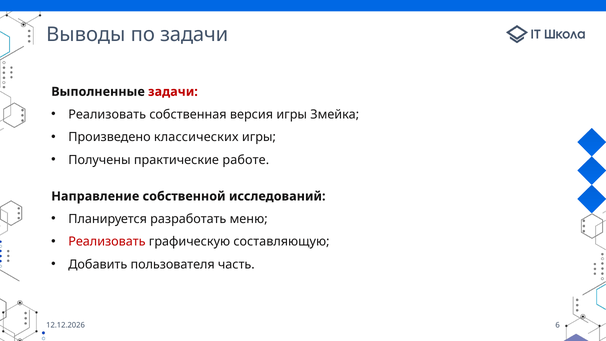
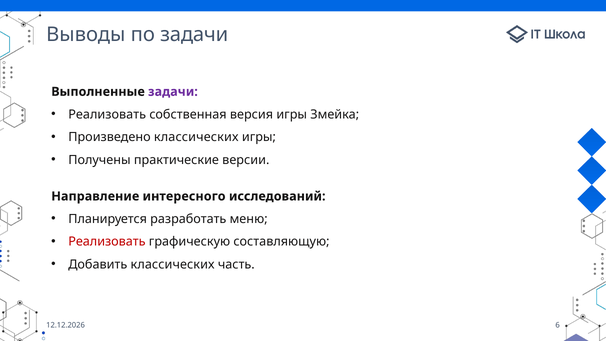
задачи at (173, 92) colour: red -> purple
работе: работе -> версии
собственной: собственной -> интересного
Добавить пользователя: пользователя -> классических
